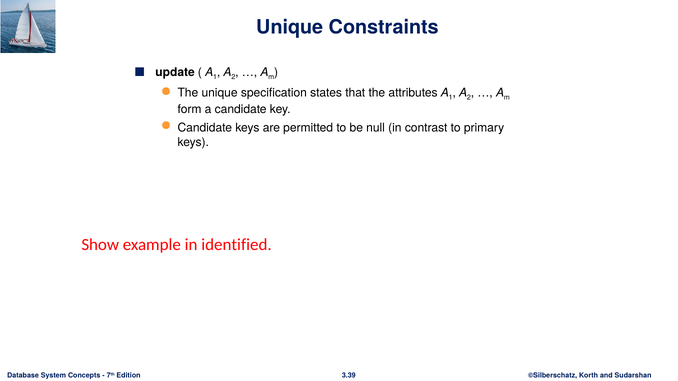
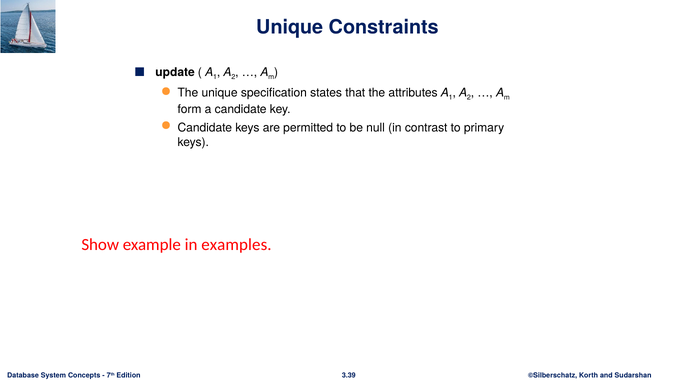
identified: identified -> examples
